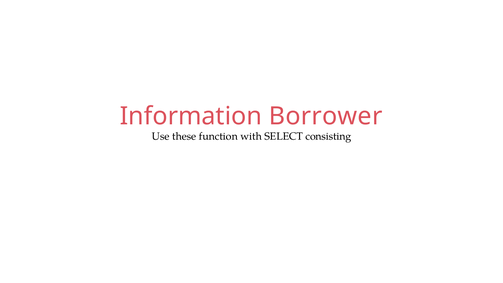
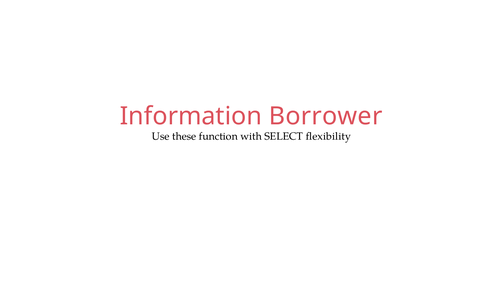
consisting: consisting -> flexibility
